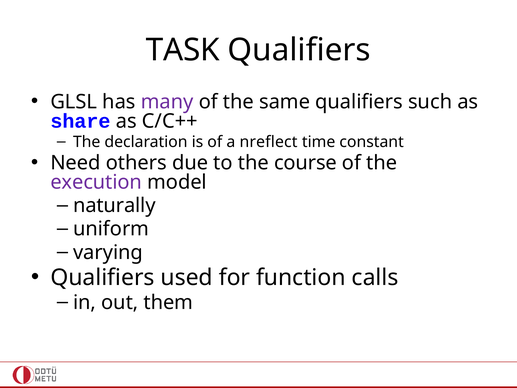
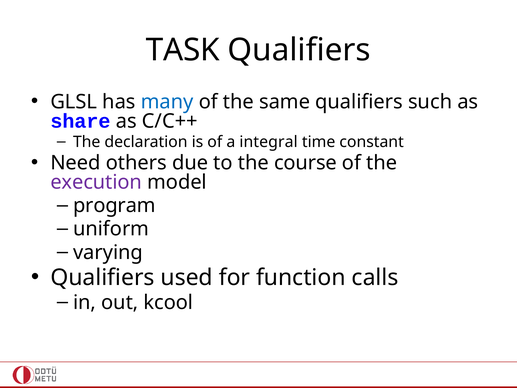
many colour: purple -> blue
nreflect: nreflect -> integral
naturally: naturally -> program
them: them -> kcool
